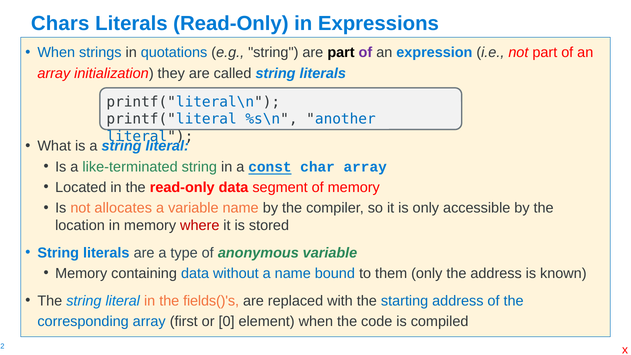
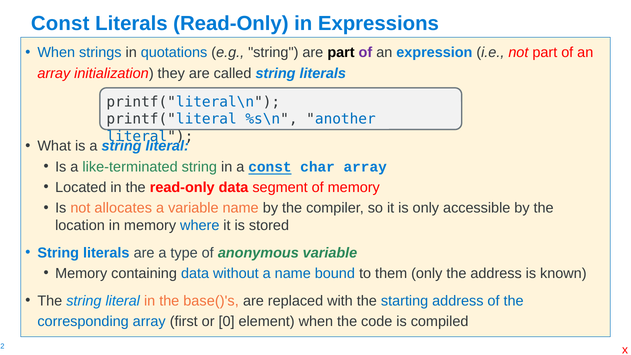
Chars at (60, 23): Chars -> Const
where colour: red -> blue
fields()'s: fields()'s -> base()'s
